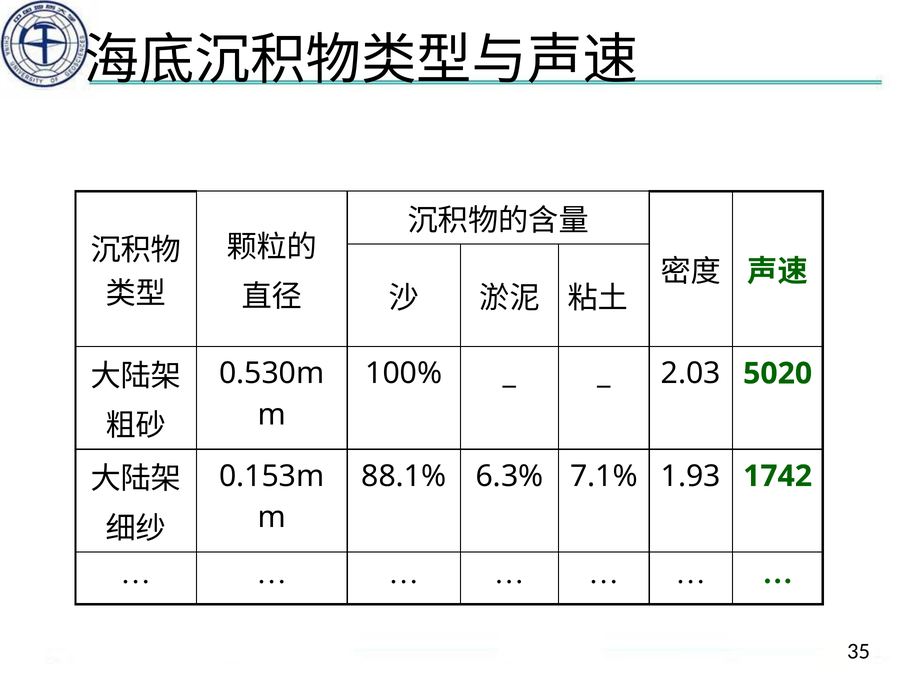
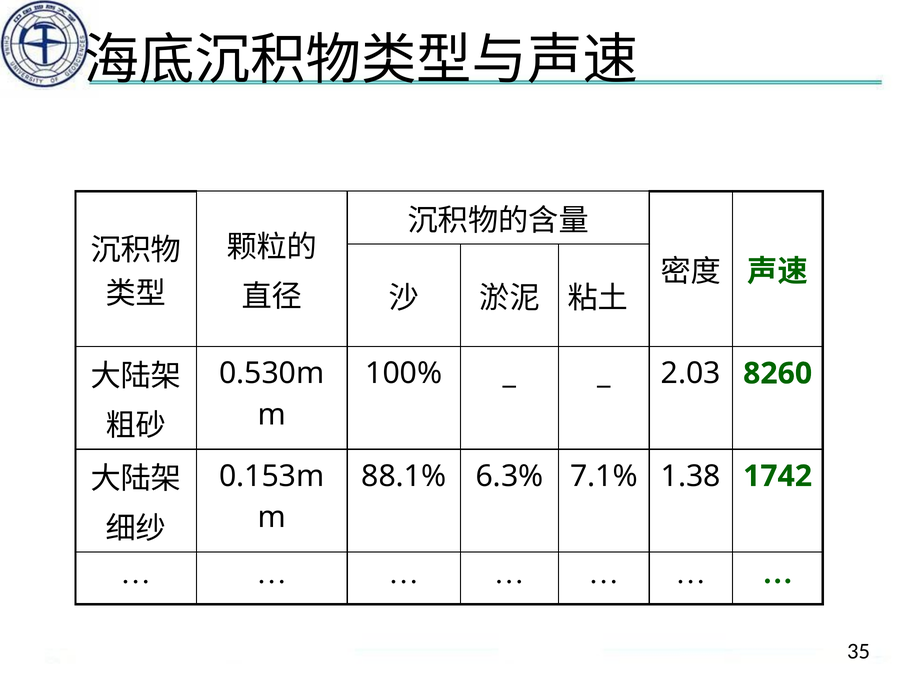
5020: 5020 -> 8260
1.93: 1.93 -> 1.38
